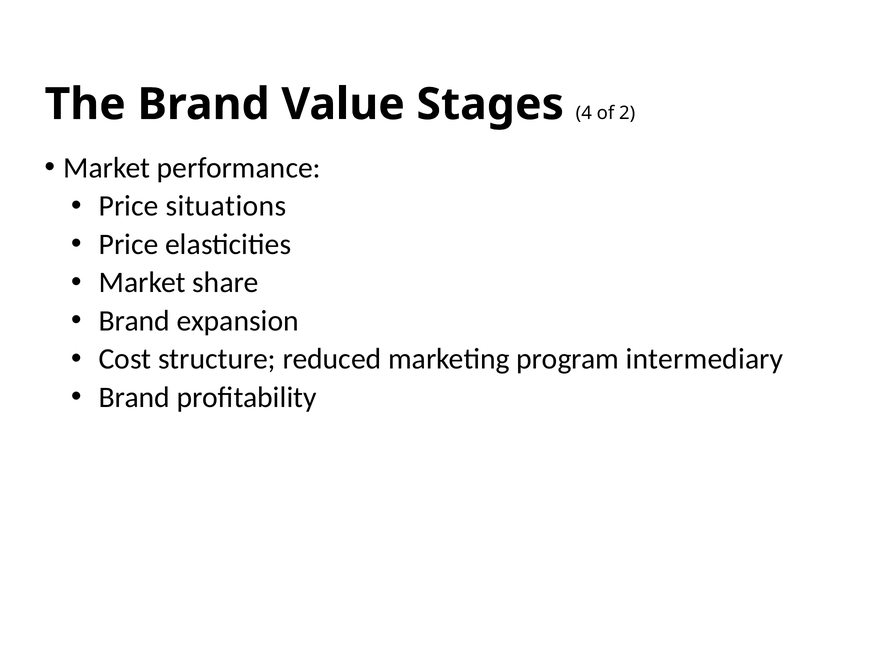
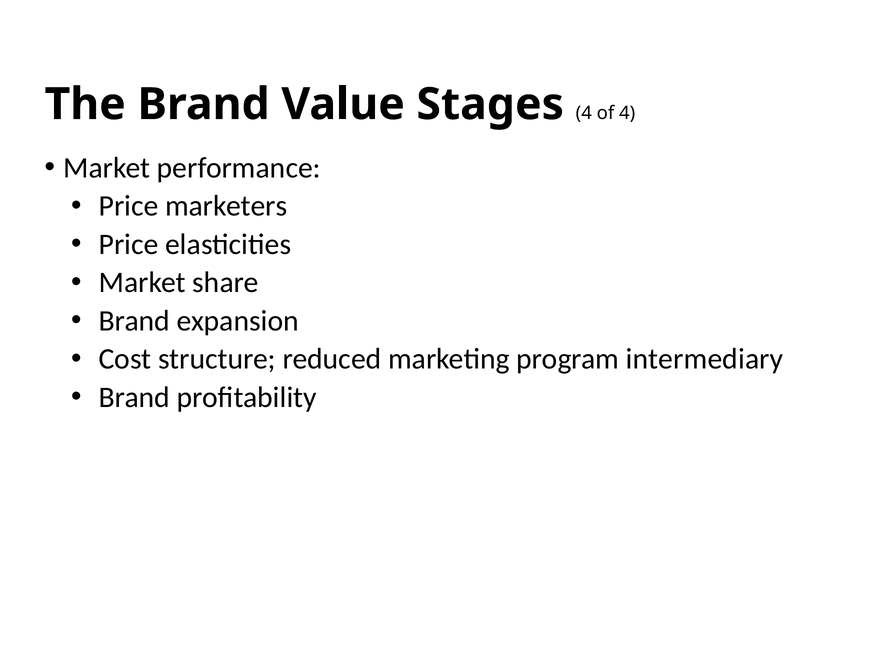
of 2: 2 -> 4
situations: situations -> marketers
